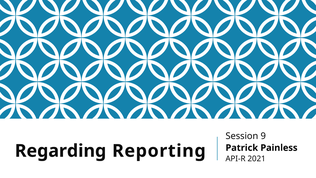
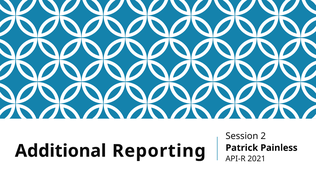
9: 9 -> 2
Regarding: Regarding -> Additional
